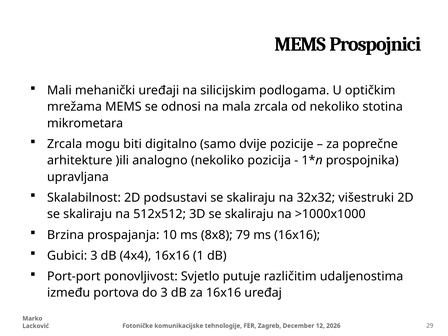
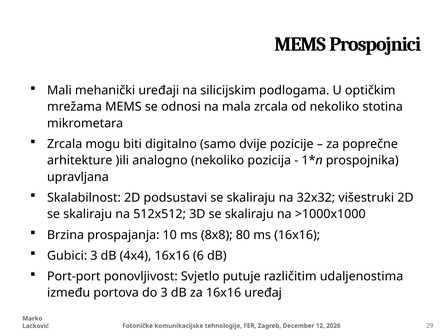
79: 79 -> 80
1: 1 -> 6
